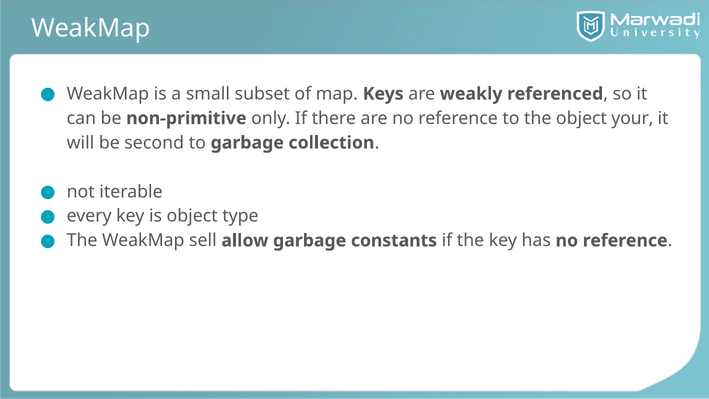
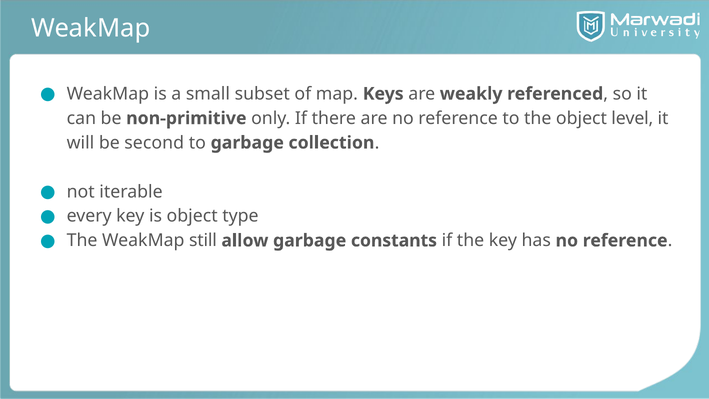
your: your -> level
sell: sell -> still
